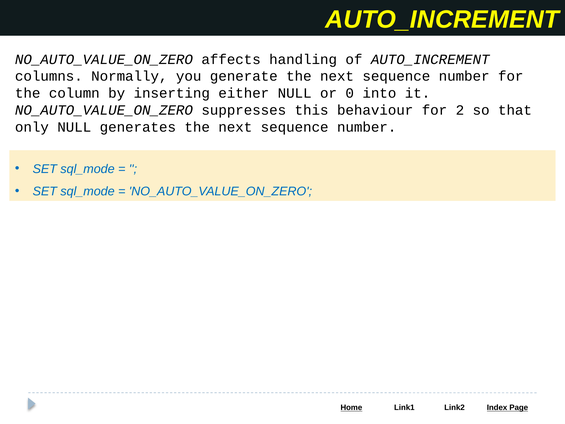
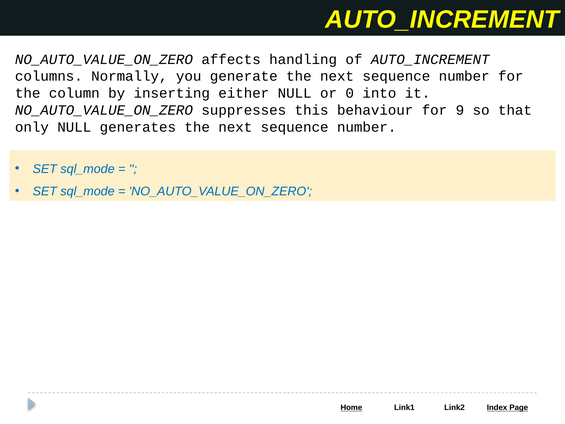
2: 2 -> 9
